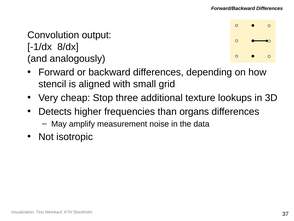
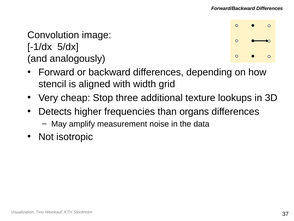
output: output -> image
8/dx: 8/dx -> 5/dx
small: small -> width
